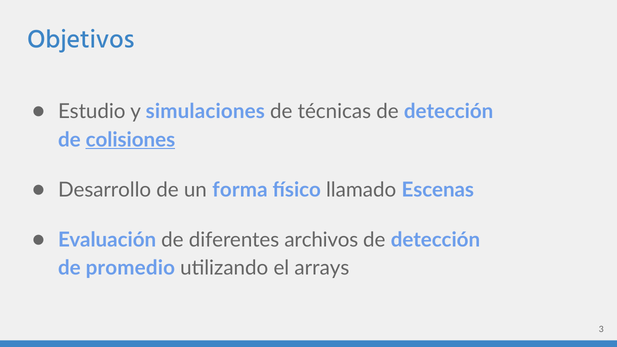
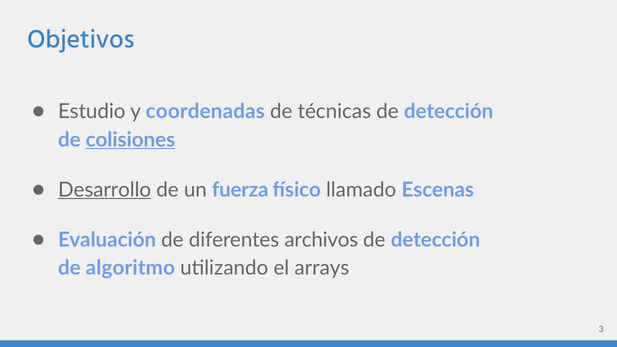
simulaciones: simulaciones -> coordenadas
Desarrollo underline: none -> present
forma: forma -> fuerza
promedio: promedio -> algoritmo
